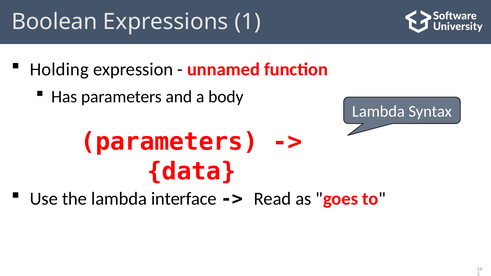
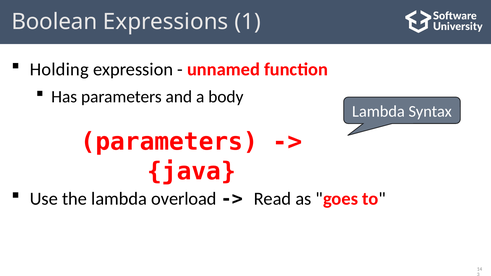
data: data -> java
interface: interface -> overload
